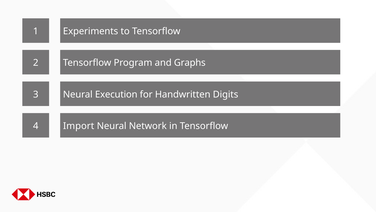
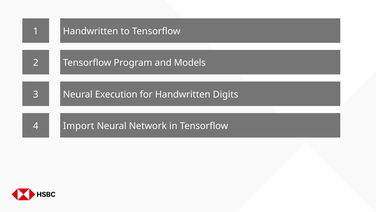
1 Experiments: Experiments -> Handwritten
Graphs: Graphs -> Models
